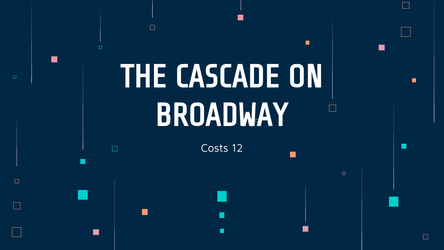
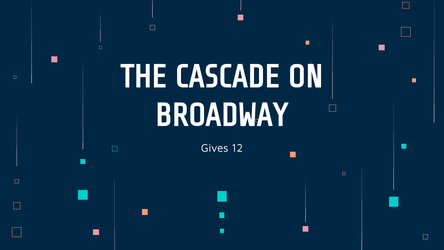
Costs: Costs -> Gives
